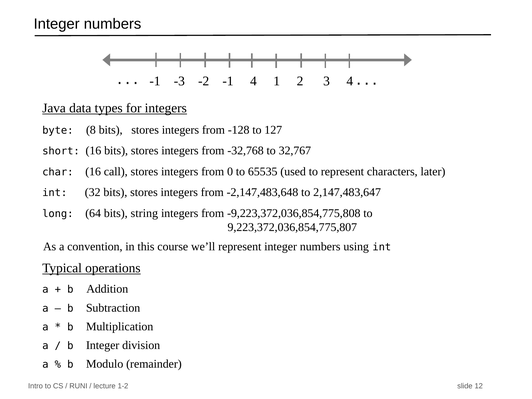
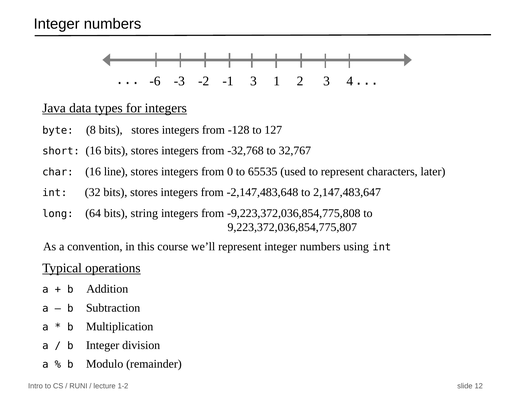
-1 at (155, 81): -1 -> -6
-1 4: 4 -> 3
call: call -> line
